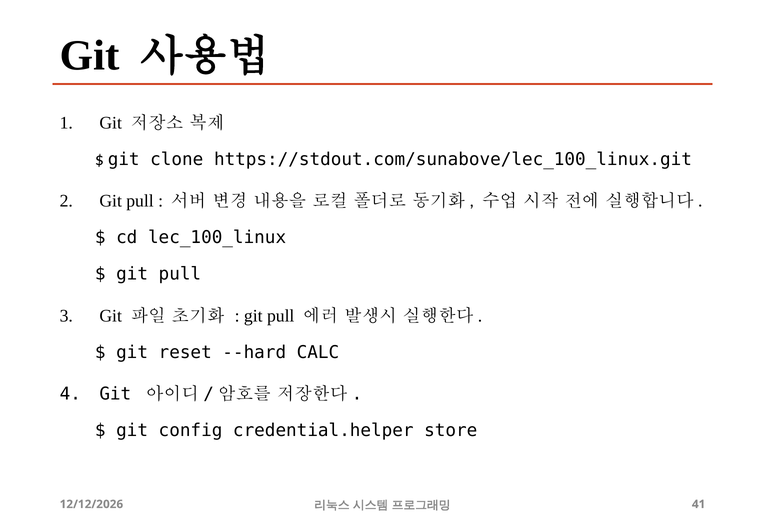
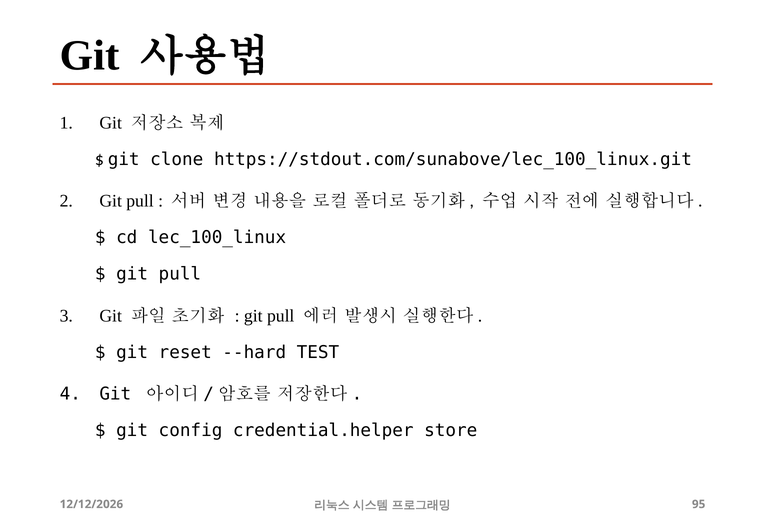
CALC: CALC -> TEST
41: 41 -> 95
